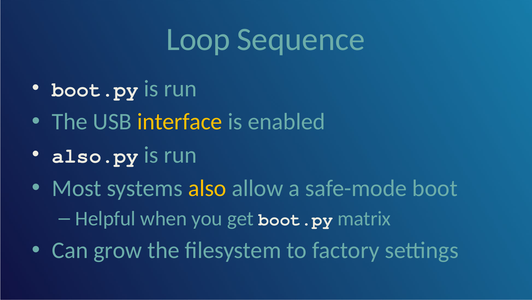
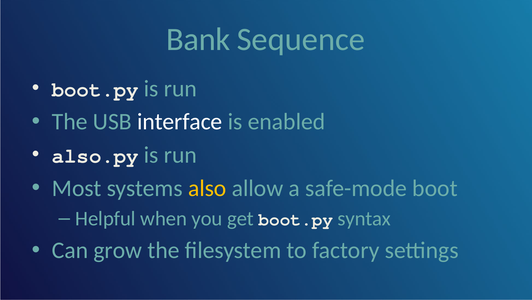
Loop: Loop -> Bank
interface colour: yellow -> white
matrix: matrix -> syntax
